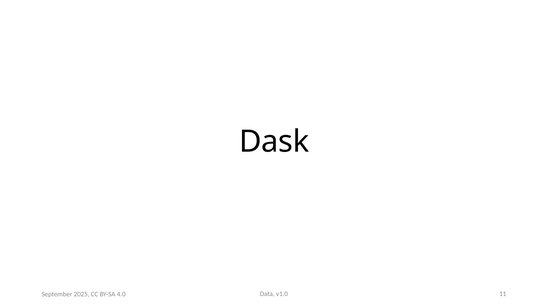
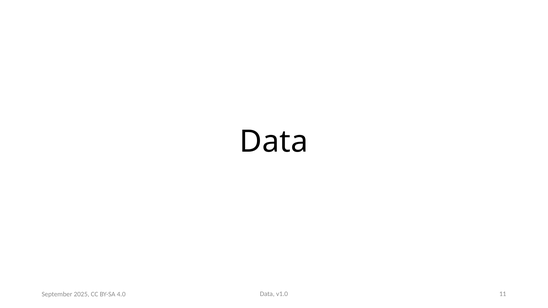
Dask at (274, 142): Dask -> Data
